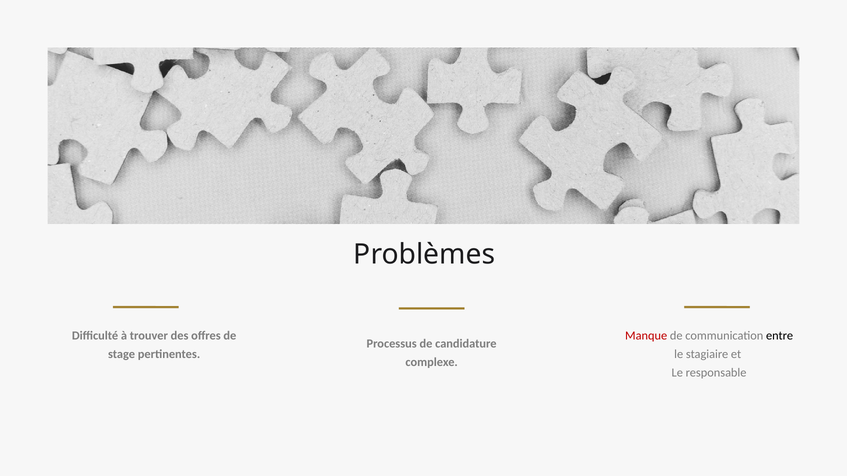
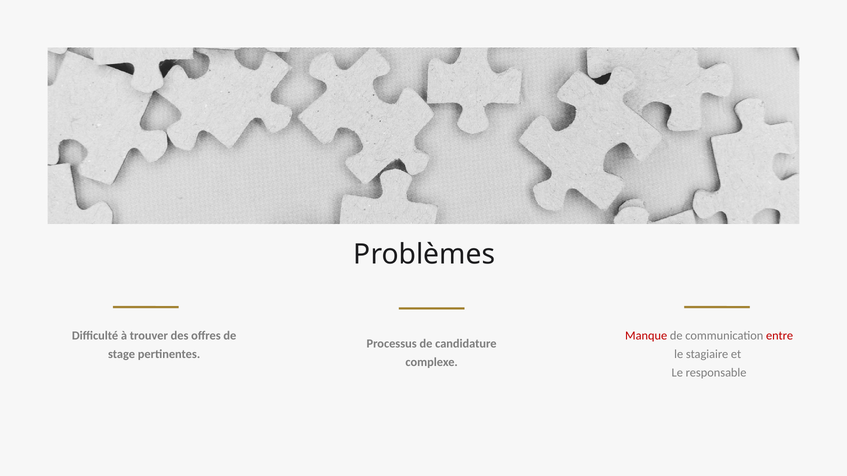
entre colour: black -> red
